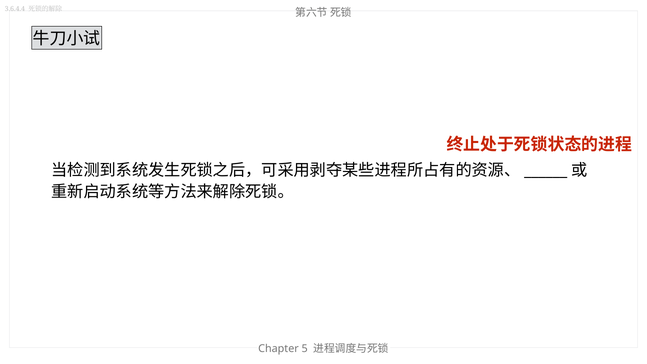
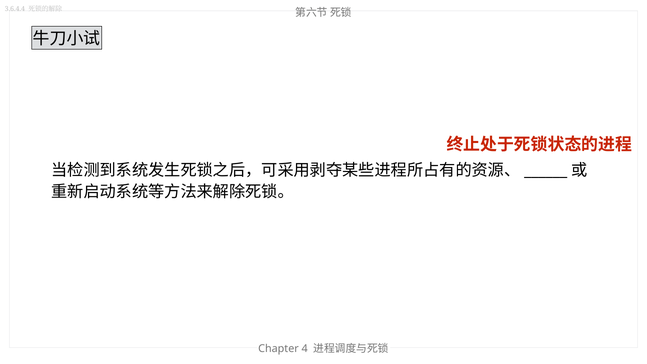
5: 5 -> 4
